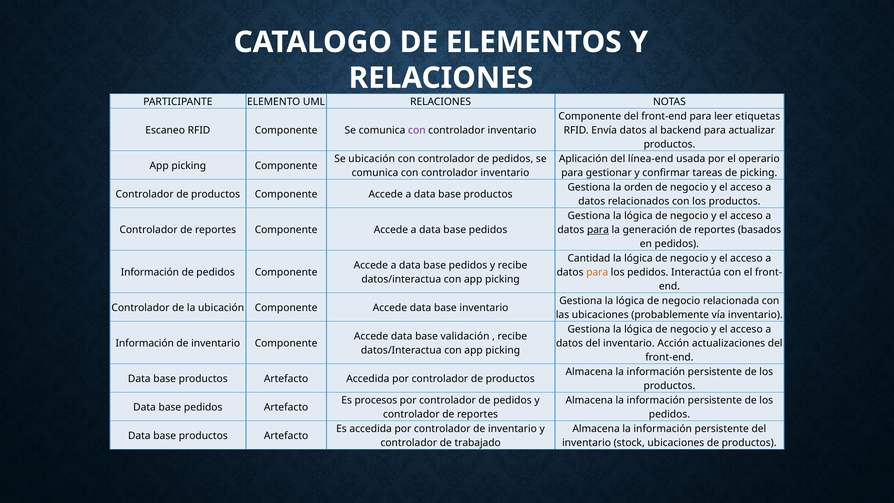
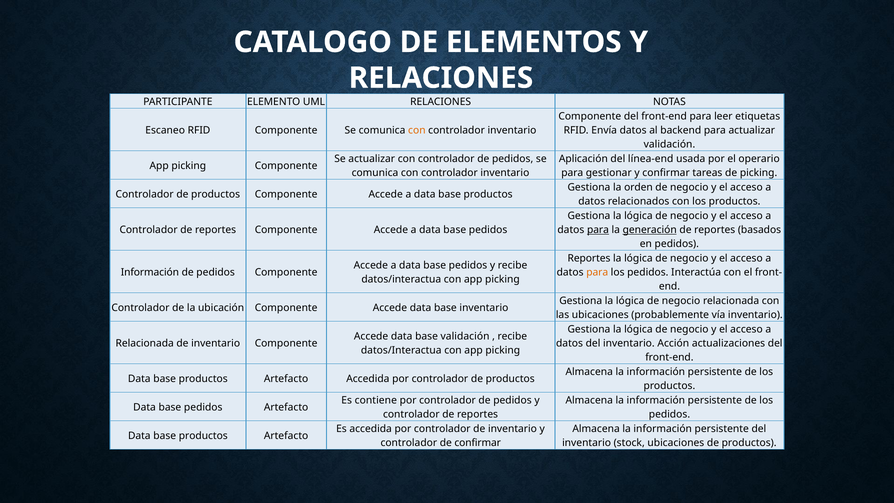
con at (417, 130) colour: purple -> orange
productos at (669, 144): productos -> validación
Se ubicación: ubicación -> actualizar
generación underline: none -> present
Cantidad at (589, 258): Cantidad -> Reportes
Información at (145, 343): Información -> Relacionada
procesos: procesos -> contiene
de trabajado: trabajado -> confirmar
